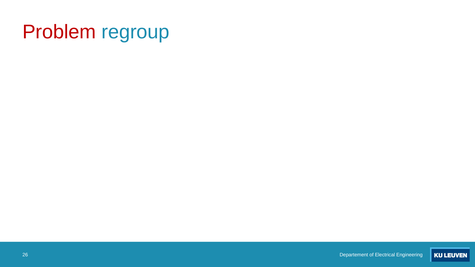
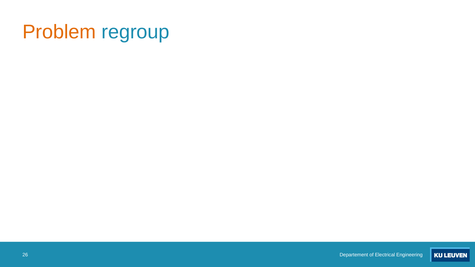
Problem colour: red -> orange
